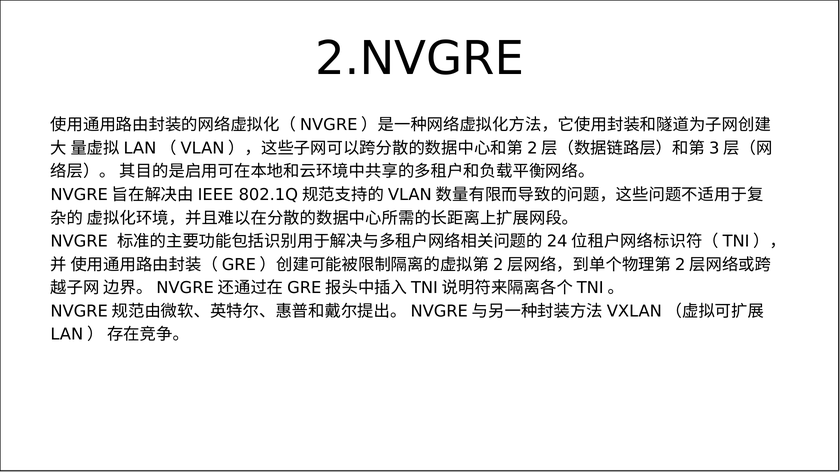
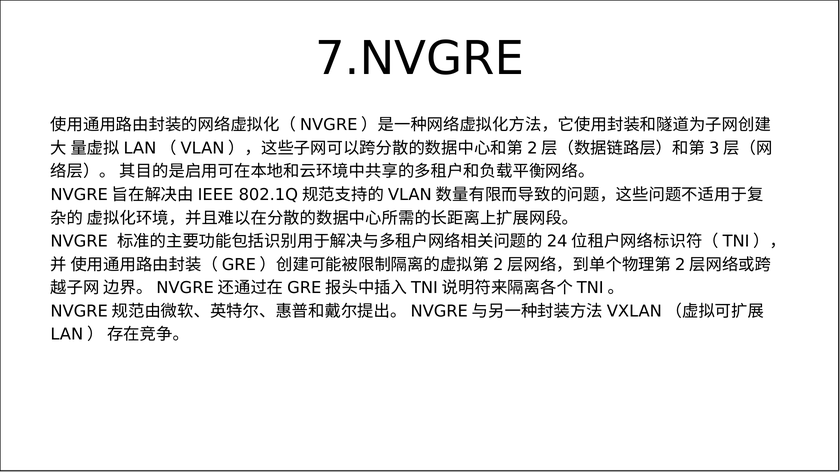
2.NVGRE: 2.NVGRE -> 7.NVGRE
